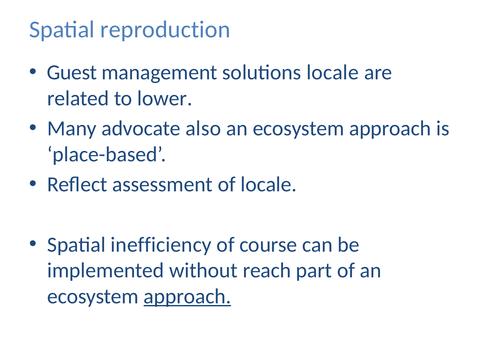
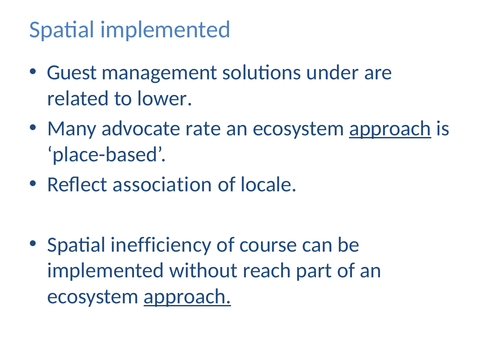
Spatial reproduction: reproduction -> implemented
solutions locale: locale -> under
also: also -> rate
approach at (390, 128) underline: none -> present
assessment: assessment -> association
